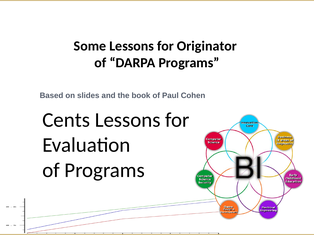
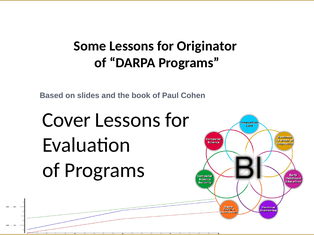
Cents: Cents -> Cover
